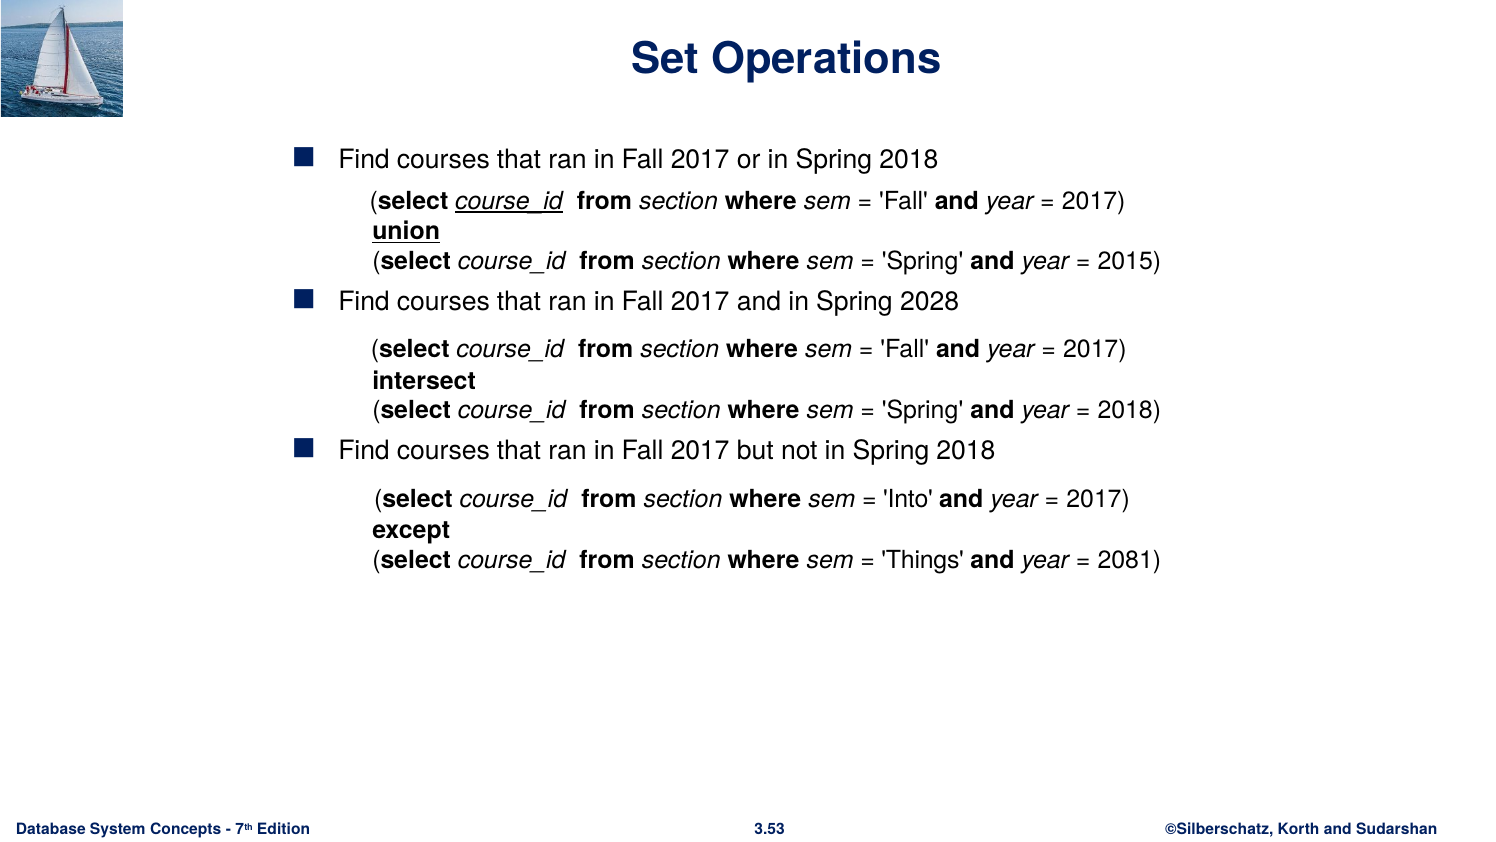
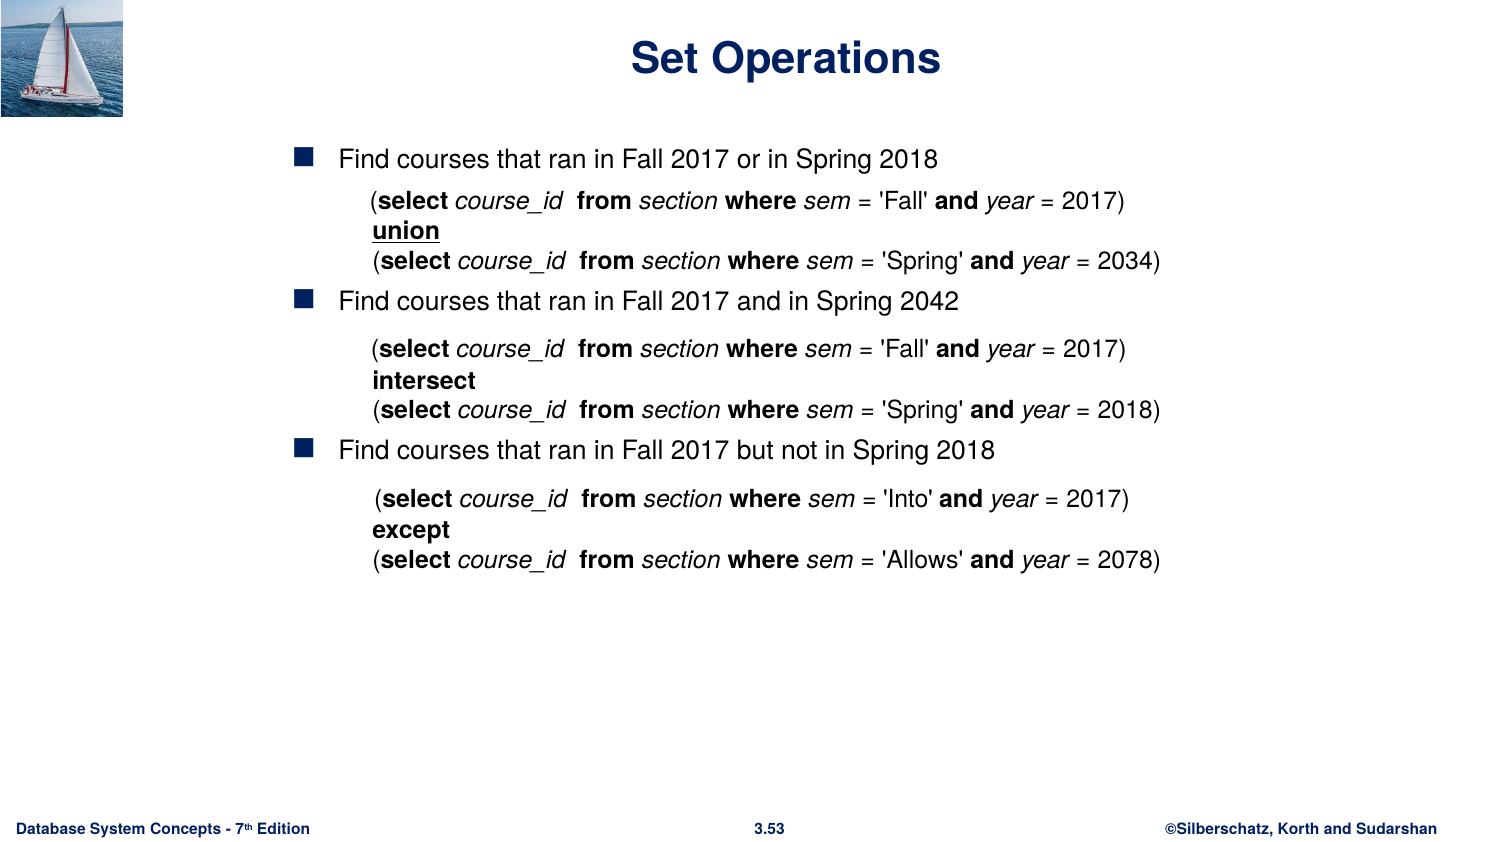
course_id at (509, 201) underline: present -> none
2015: 2015 -> 2034
2028: 2028 -> 2042
Things: Things -> Allows
2081: 2081 -> 2078
